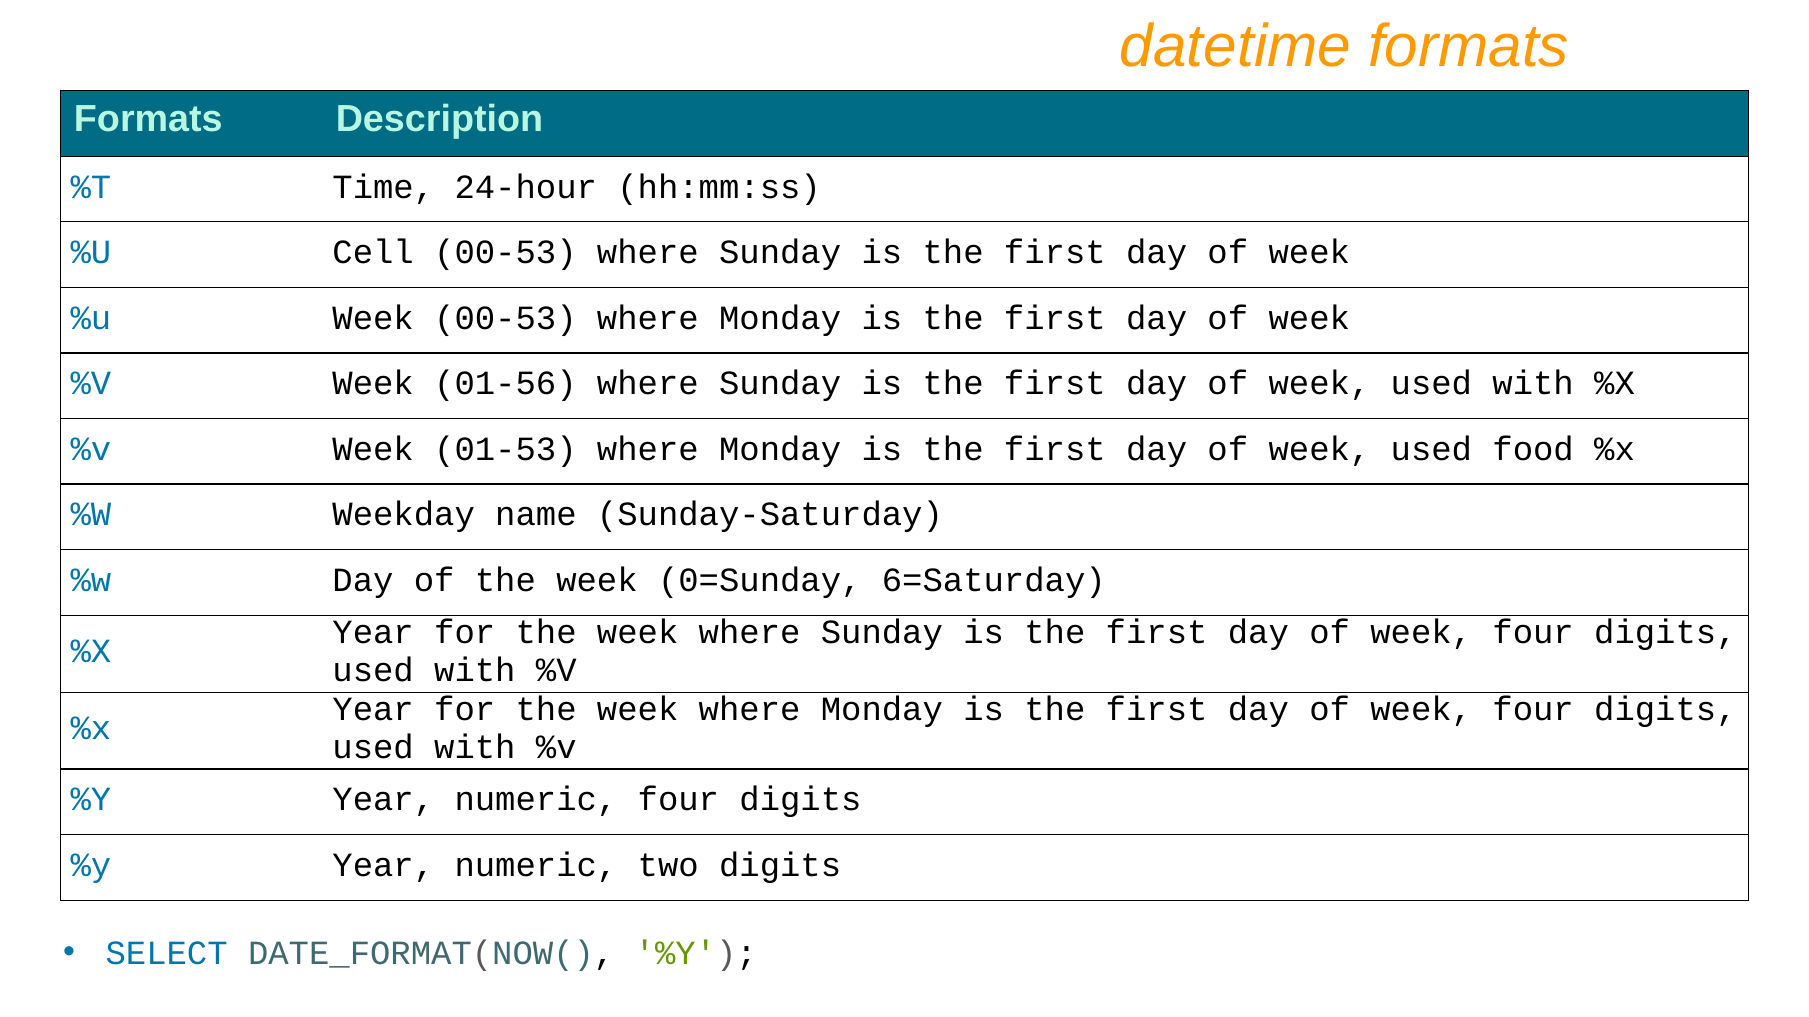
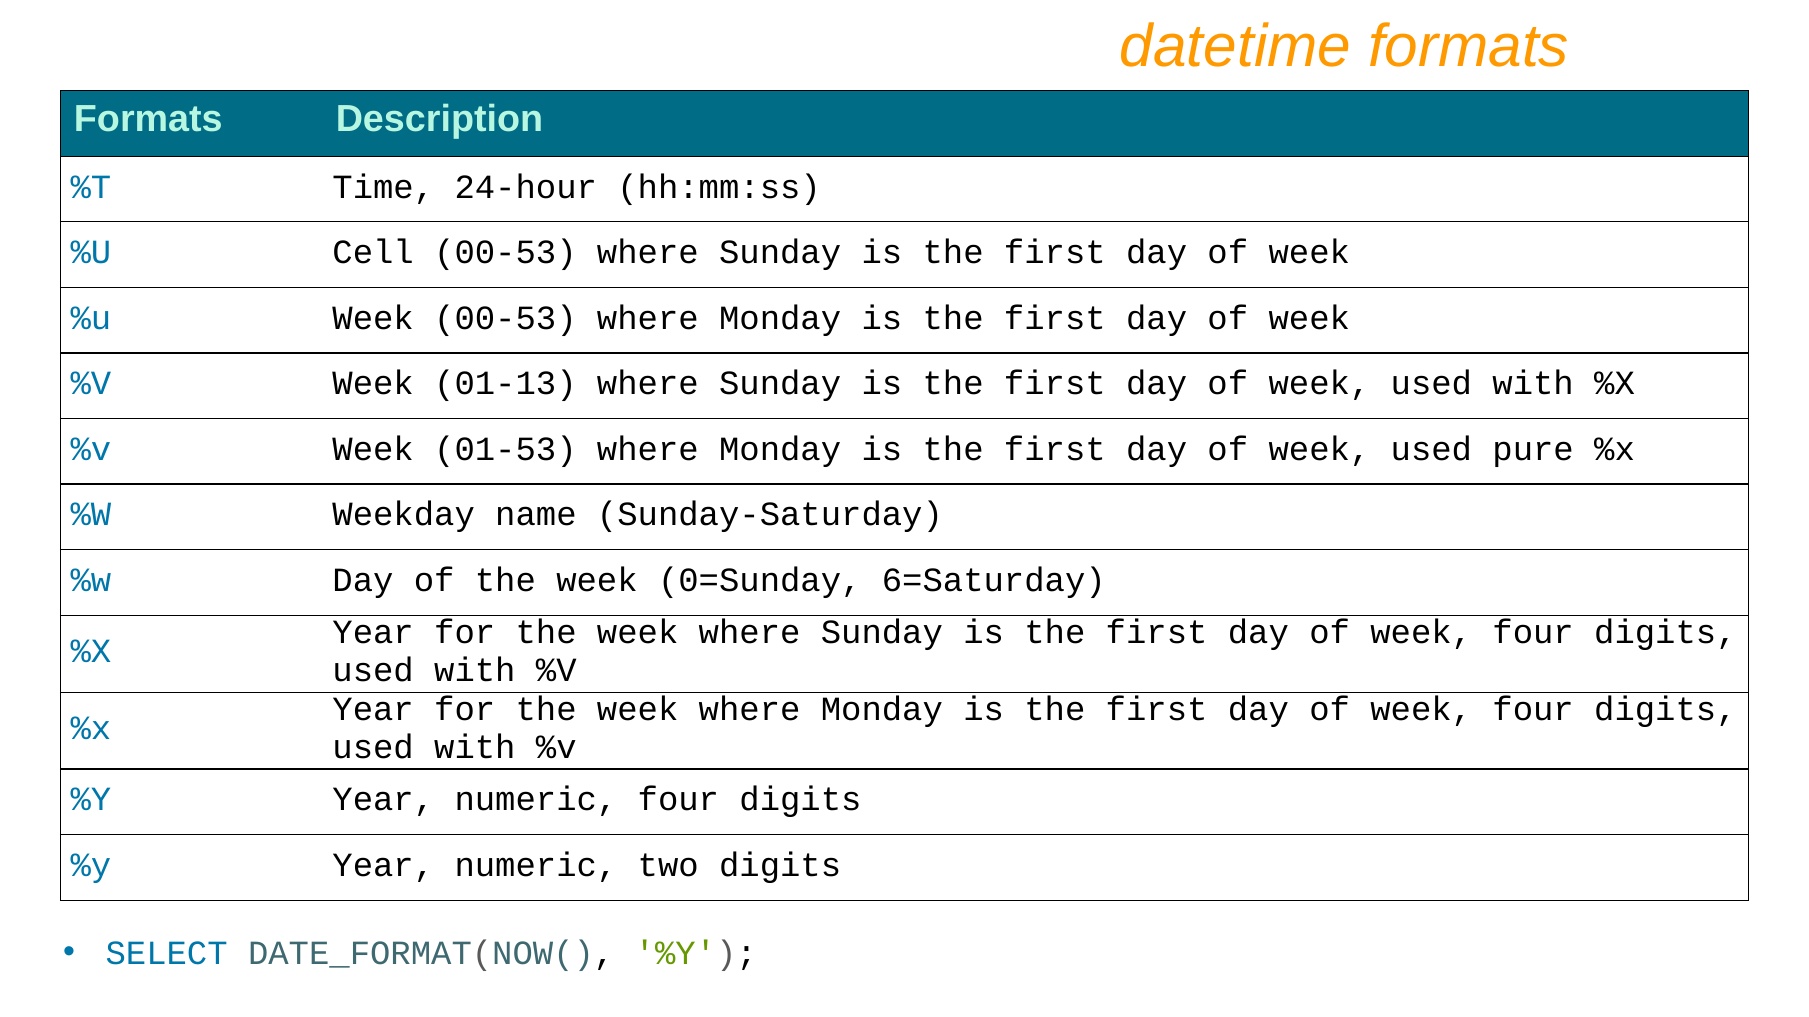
01-56: 01-56 -> 01-13
food: food -> pure
